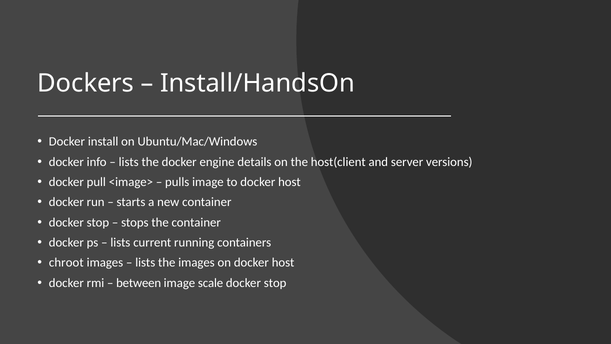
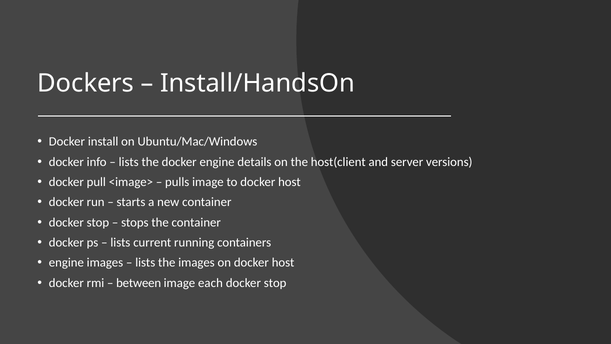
chroot at (66, 262): chroot -> engine
scale: scale -> each
